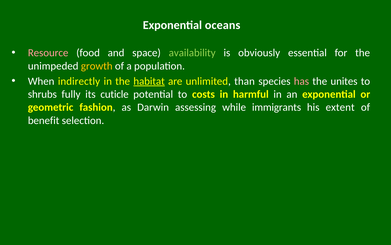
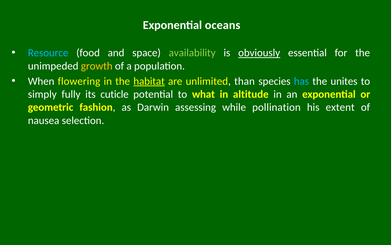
Resource colour: pink -> light blue
obviously underline: none -> present
indirectly: indirectly -> flowering
has colour: pink -> light blue
shrubs: shrubs -> simply
costs: costs -> what
harmful: harmful -> altitude
immigrants: immigrants -> pollination
benefit: benefit -> nausea
